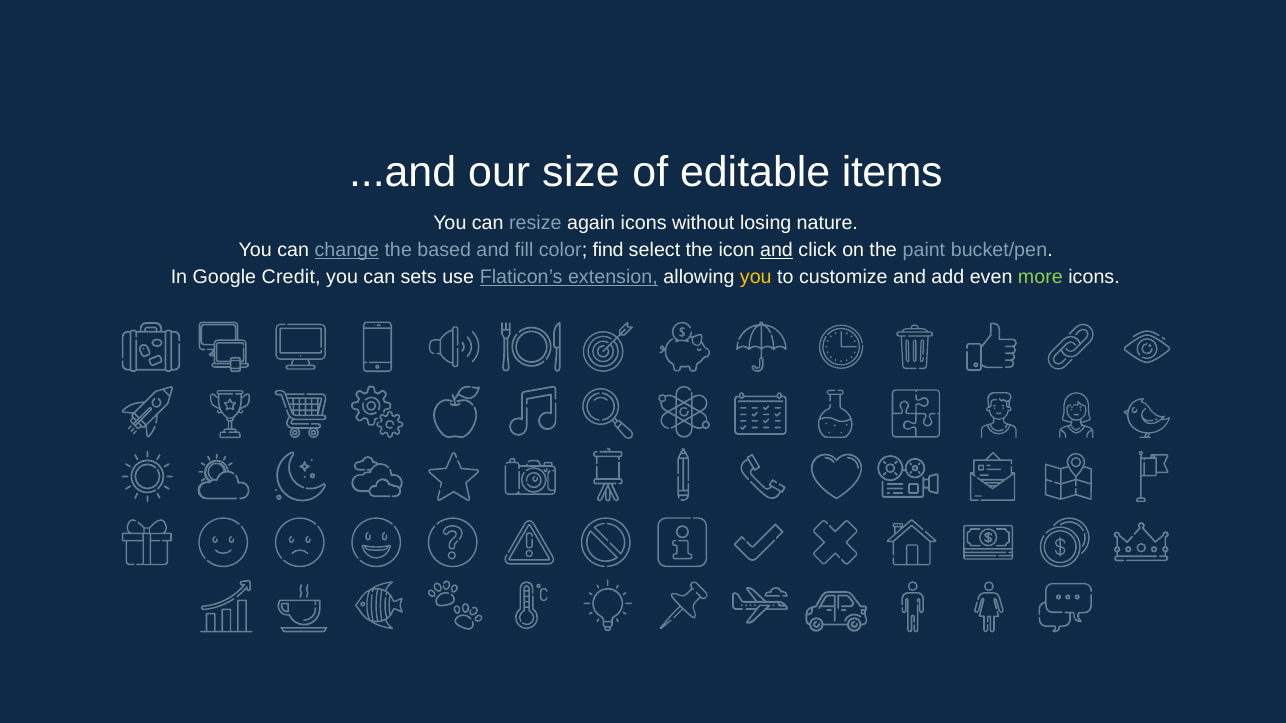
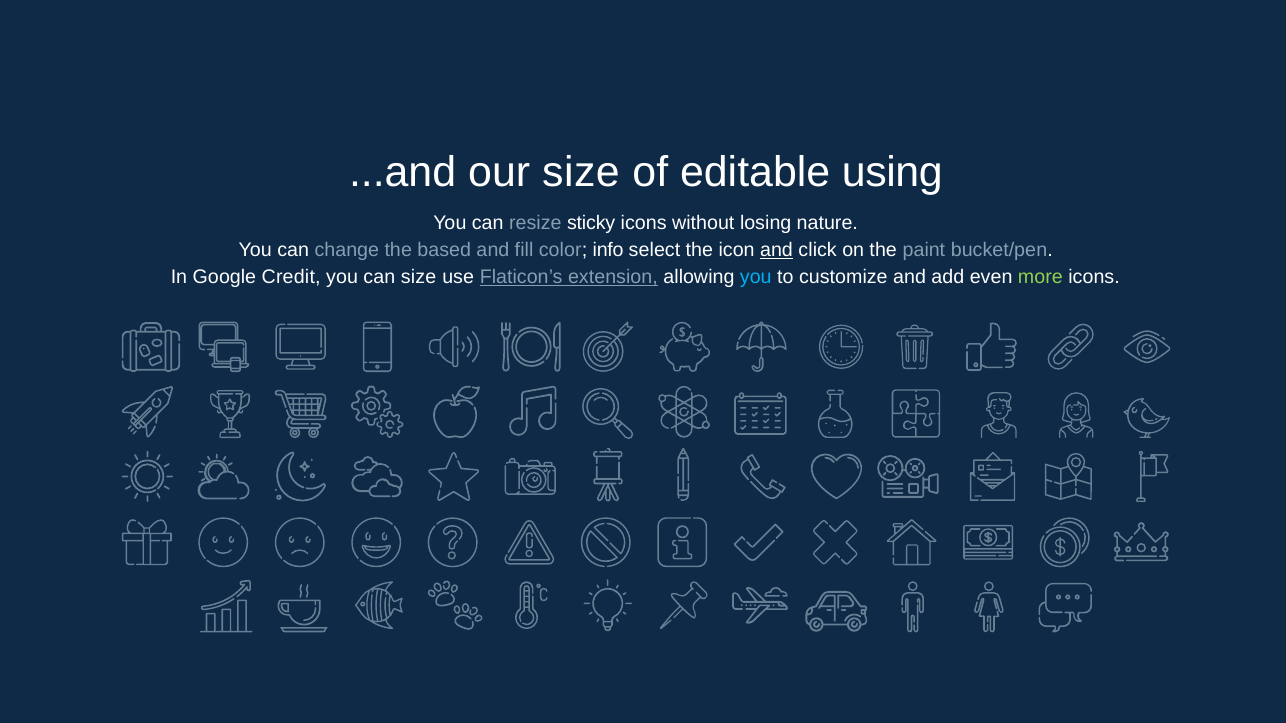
items: items -> using
again: again -> sticky
change underline: present -> none
find: find -> info
can sets: sets -> size
you at (756, 277) colour: yellow -> light blue
